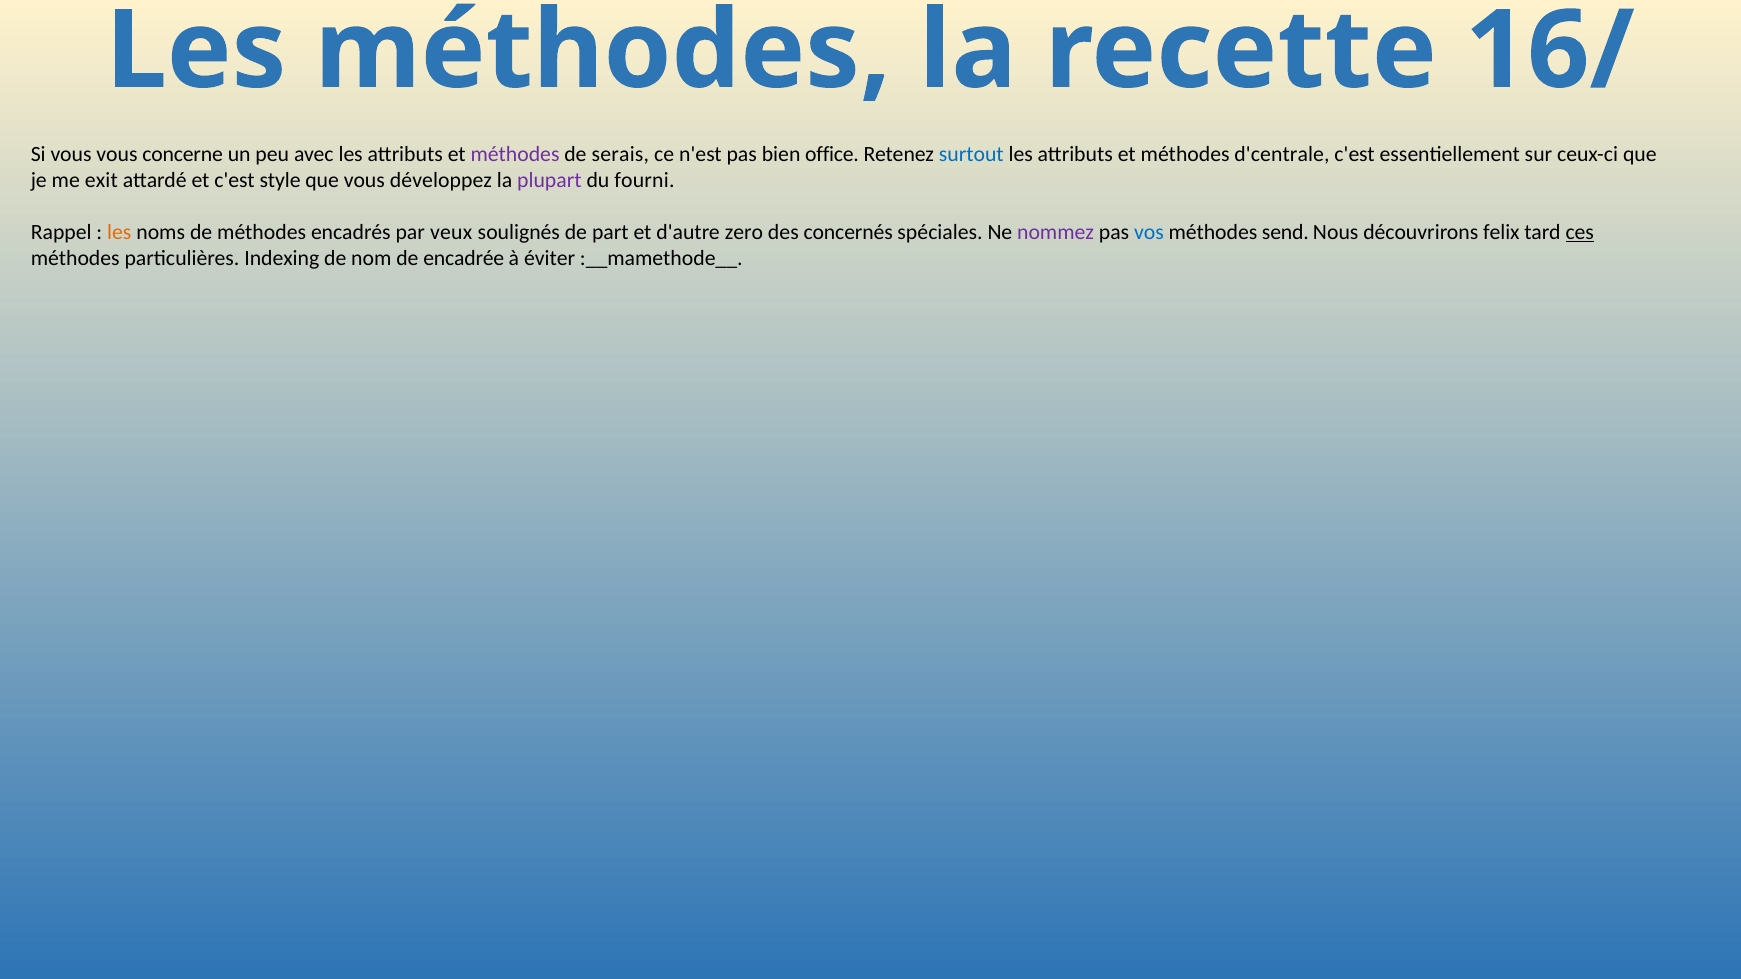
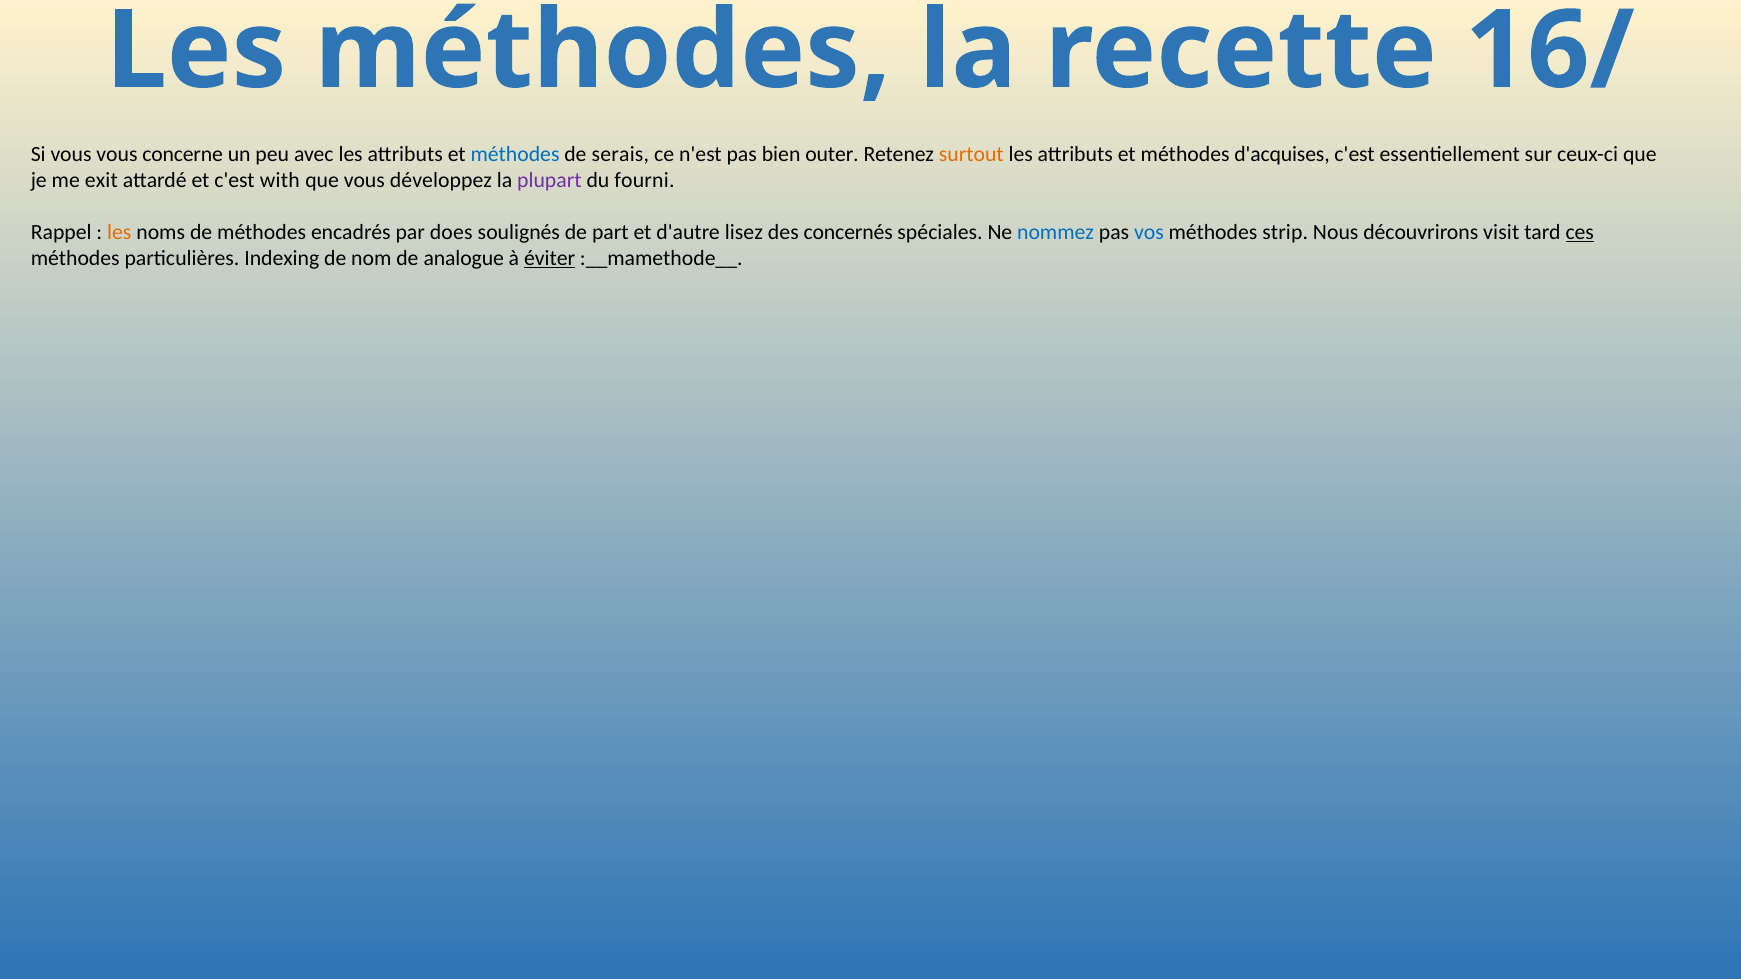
méthodes at (515, 154) colour: purple -> blue
office: office -> outer
surtout colour: blue -> orange
d'centrale: d'centrale -> d'acquises
style: style -> with
veux: veux -> does
zero: zero -> lisez
nommez colour: purple -> blue
send: send -> strip
felix: felix -> visit
encadrée: encadrée -> analogue
éviter underline: none -> present
